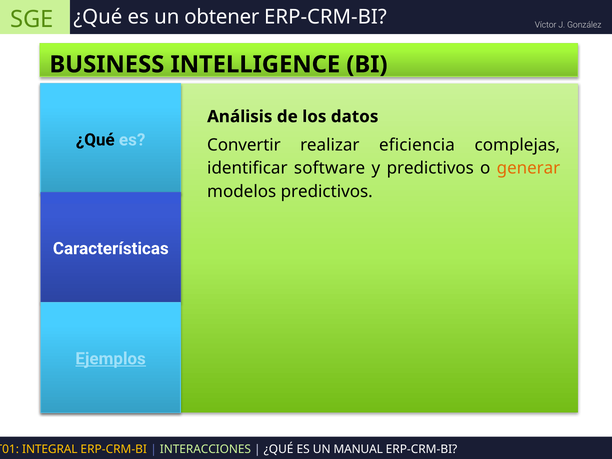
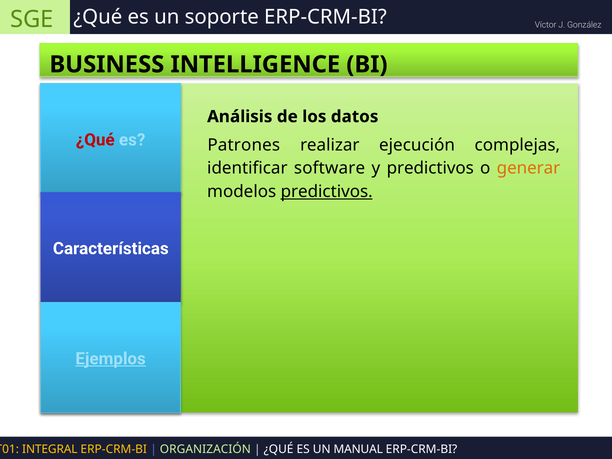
obtener: obtener -> soporte
¿Qué at (95, 140) colour: black -> red
Convertir: Convertir -> Patrones
eficiencia: eficiencia -> ejecución
predictivos at (327, 191) underline: none -> present
INTERACCIONES: INTERACCIONES -> ORGANIZACIÓN
